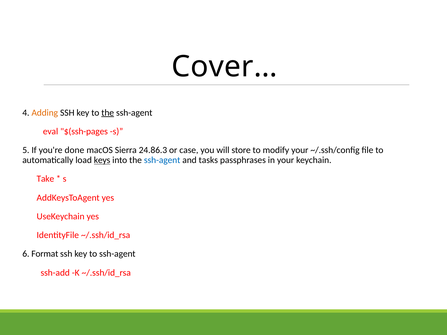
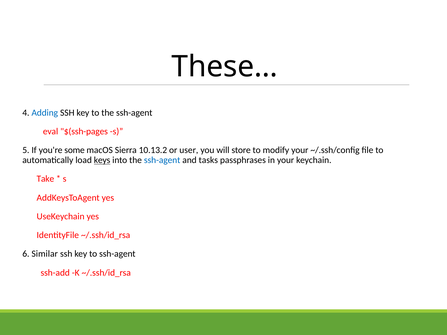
Cover…: Cover… -> These…
Adding colour: orange -> blue
the at (108, 113) underline: present -> none
done: done -> some
24.86.3: 24.86.3 -> 10.13.2
case: case -> user
Format: Format -> Similar
